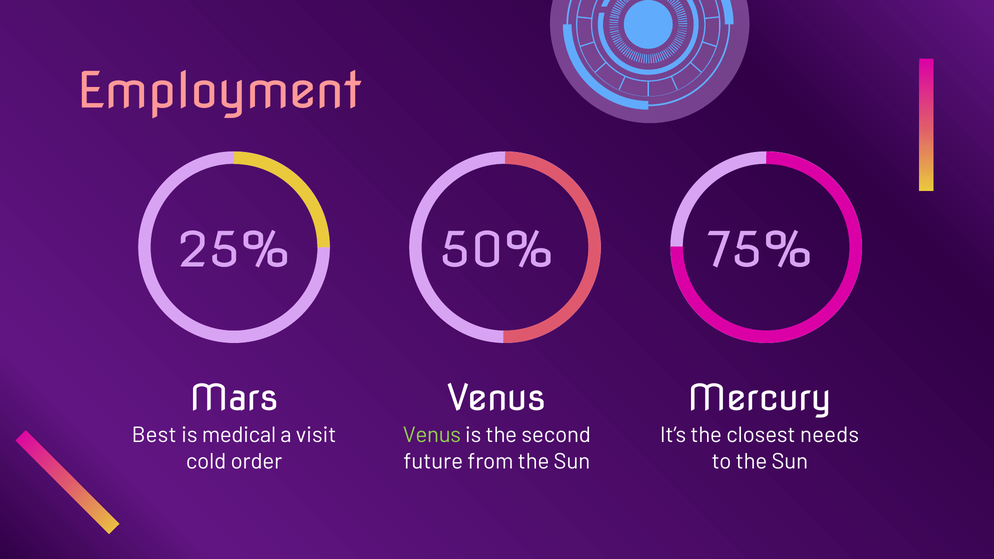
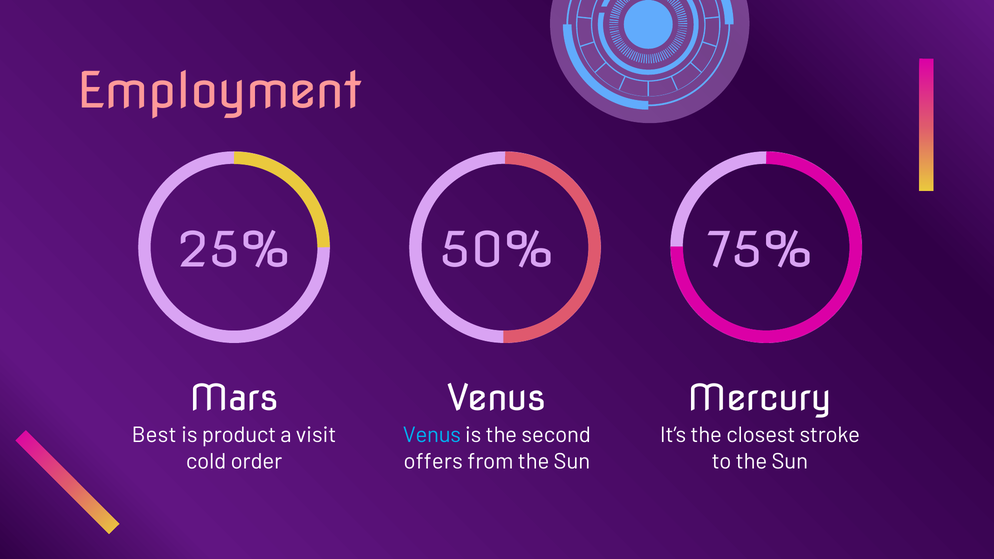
medical: medical -> product
Venus at (432, 435) colour: light green -> light blue
needs: needs -> stroke
future: future -> offers
